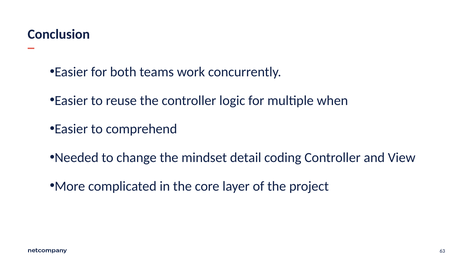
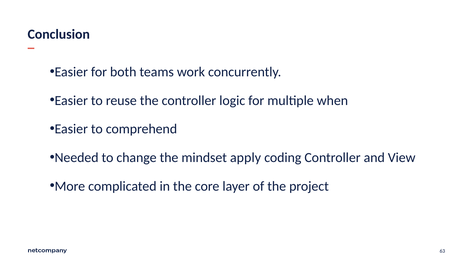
detail: detail -> apply
